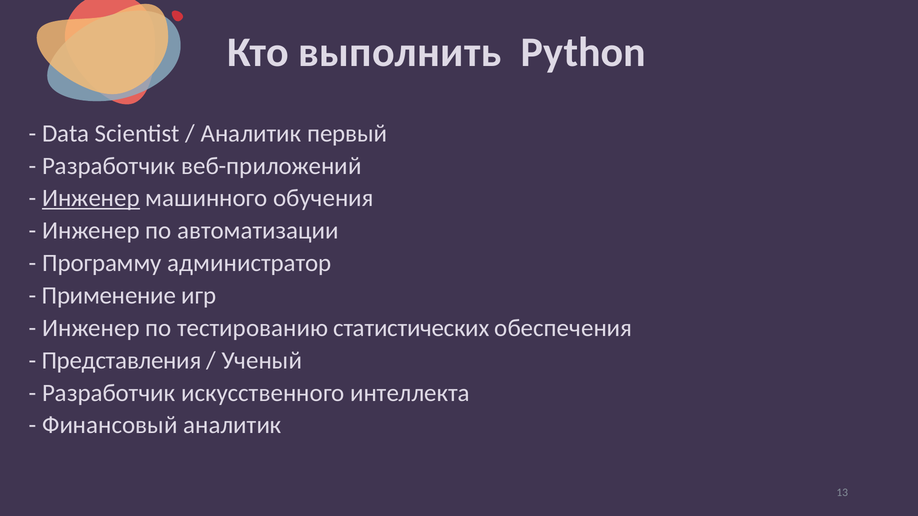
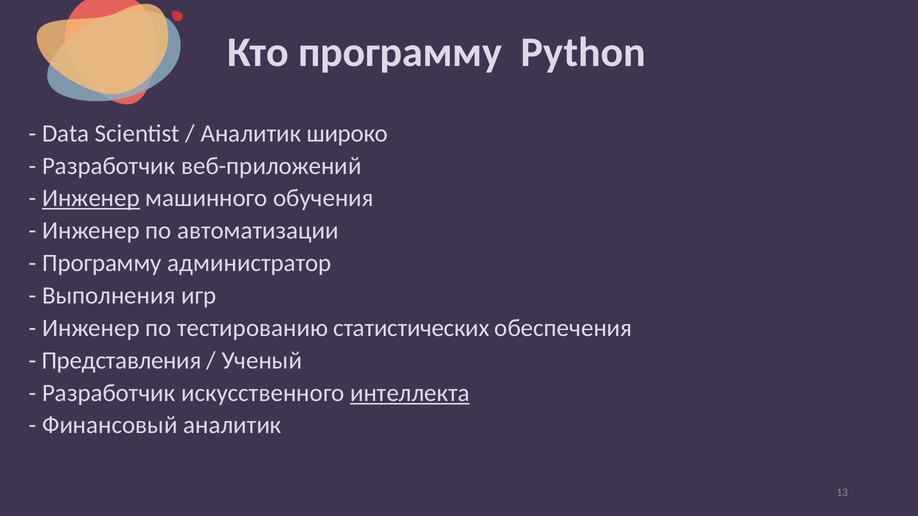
Кто выполнить: выполнить -> программу
первый: первый -> широко
Применение: Применение -> Выполнения
интеллекта underline: none -> present
